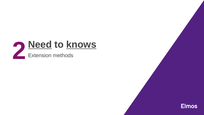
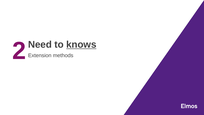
Need underline: present -> none
